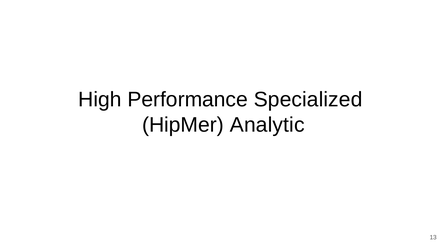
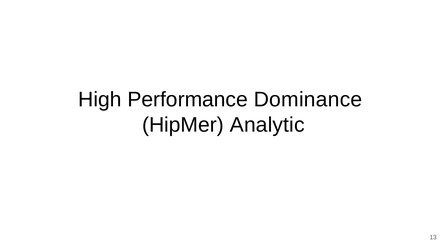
Specialized: Specialized -> Dominance
